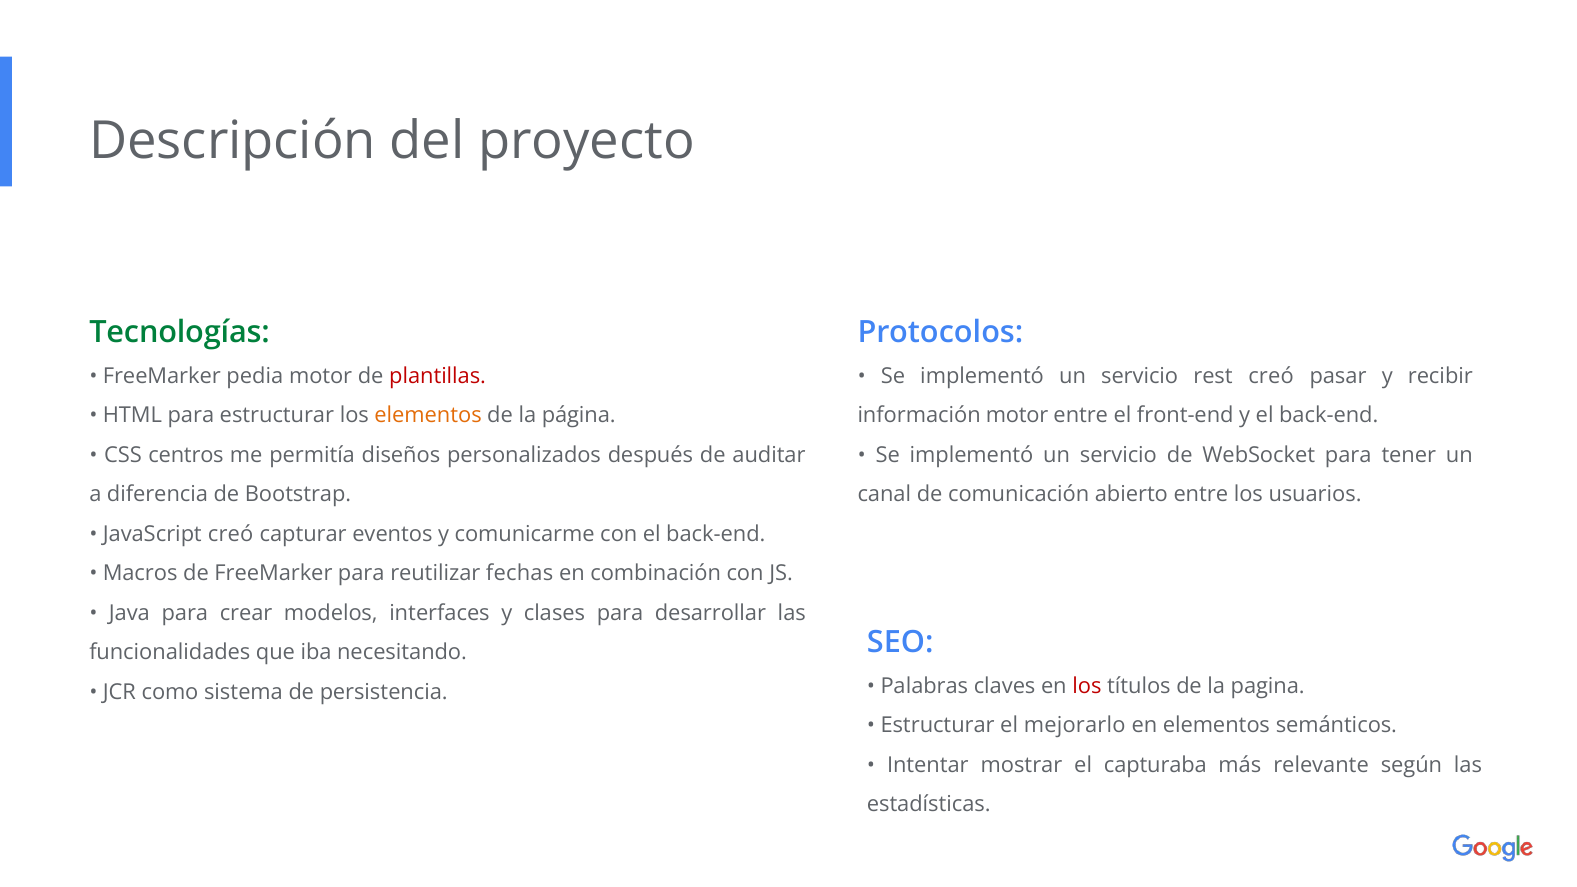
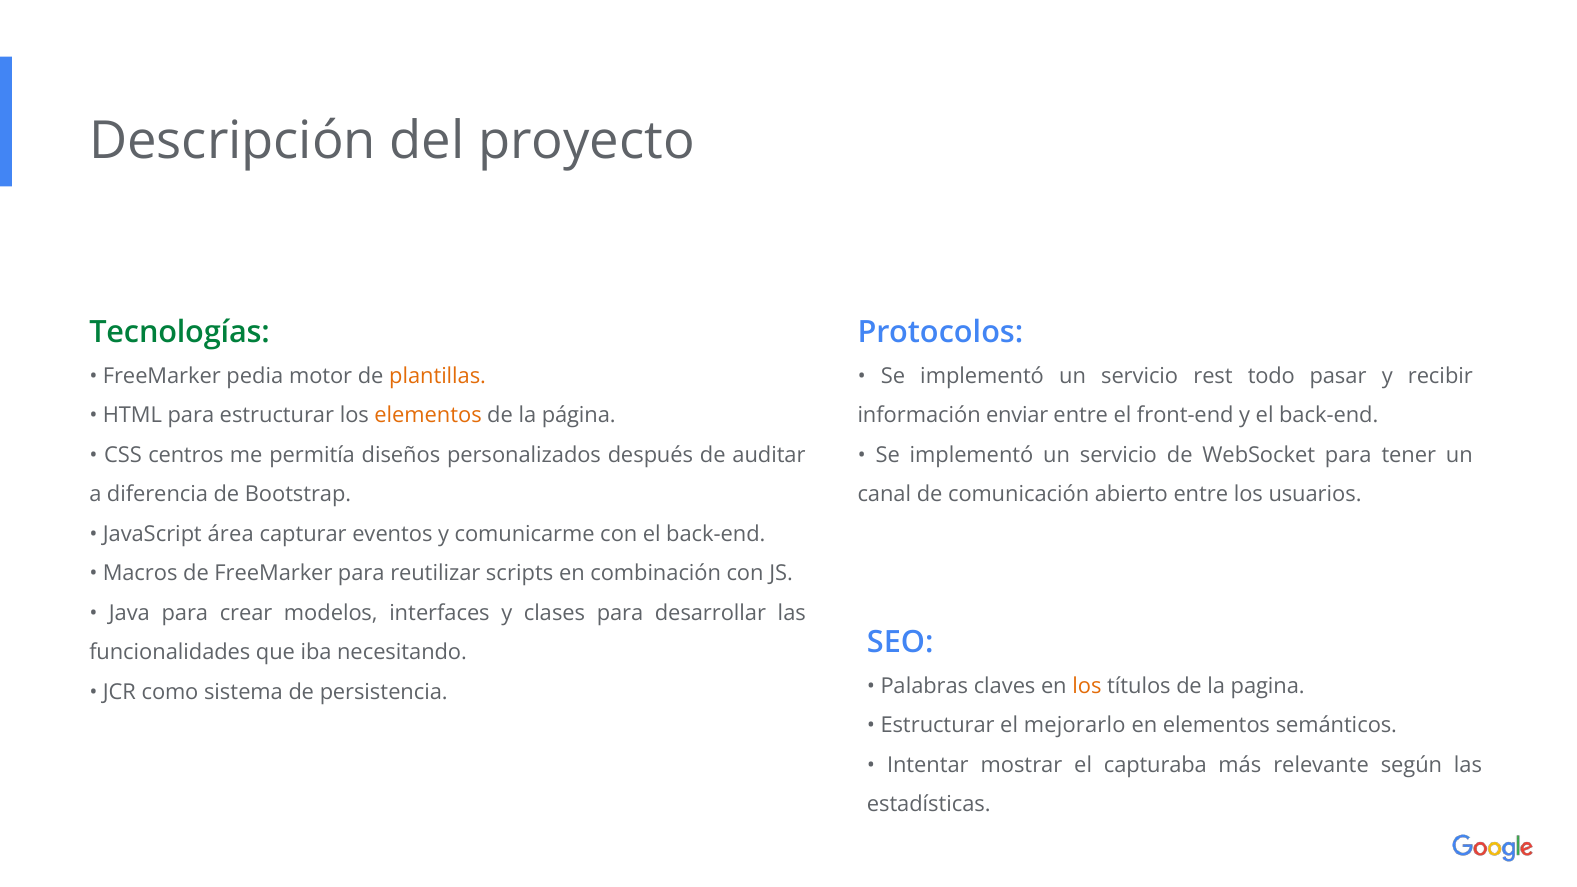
plantillas colour: red -> orange
rest creó: creó -> todo
información motor: motor -> enviar
JavaScript creó: creó -> área
fechas: fechas -> scripts
los at (1087, 686) colour: red -> orange
